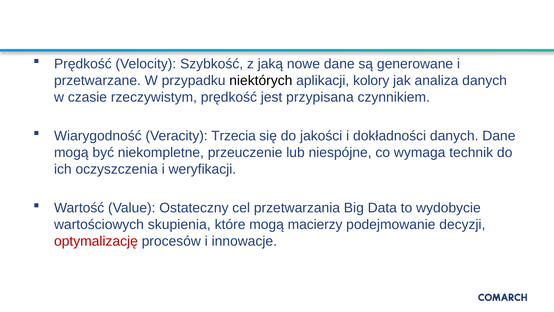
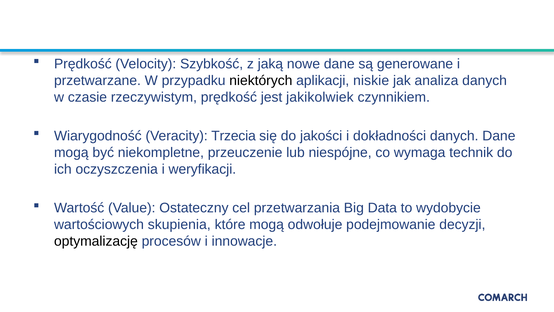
kolory: kolory -> niskie
przypisana: przypisana -> jakikolwiek
macierzy: macierzy -> odwołuje
optymalizację colour: red -> black
